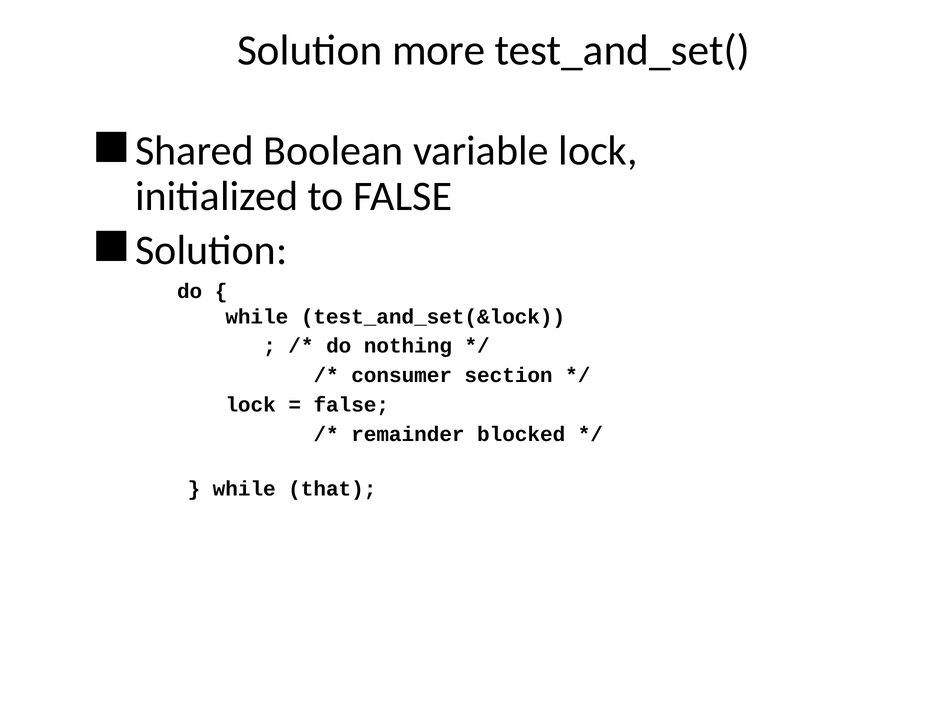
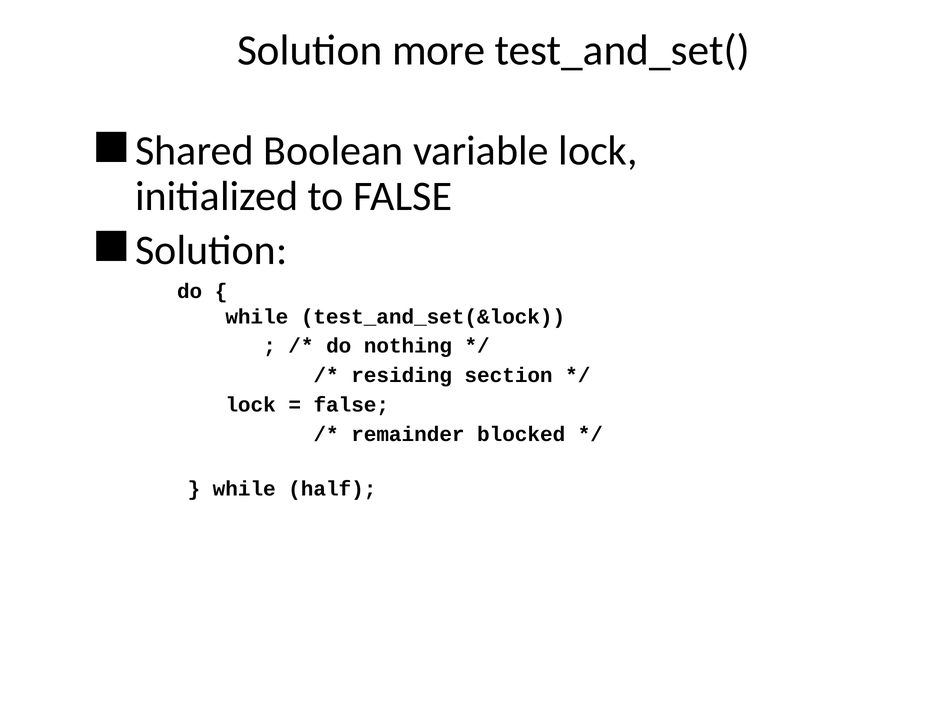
consumer: consumer -> residing
that: that -> half
